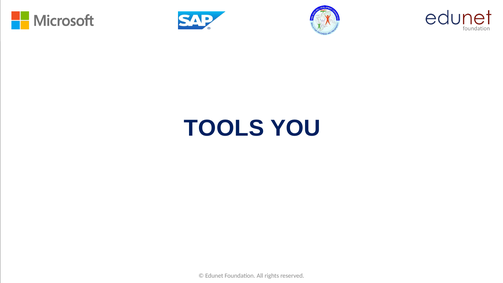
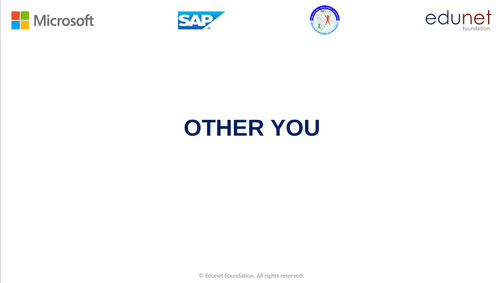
TOOLS: TOOLS -> OTHER
